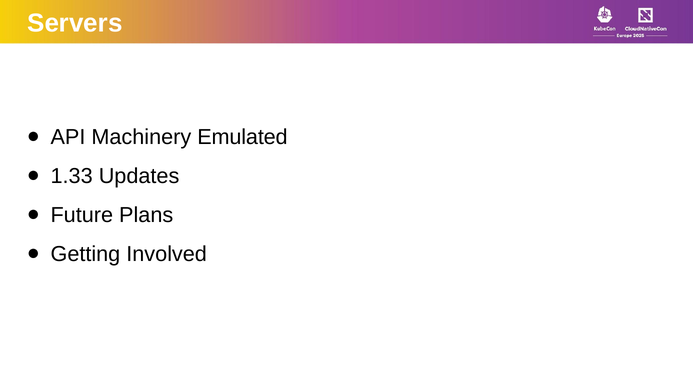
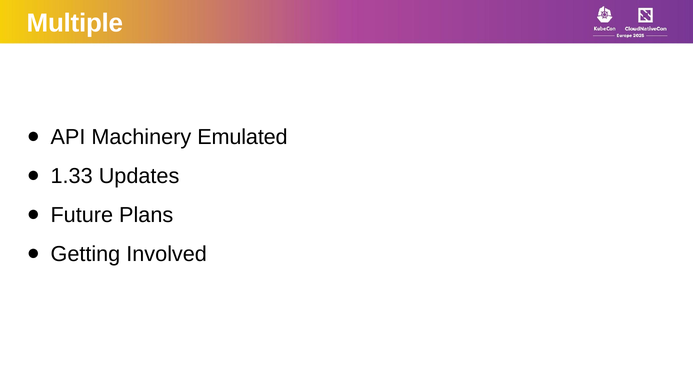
Servers: Servers -> Multiple
